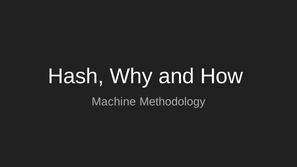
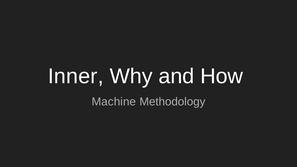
Hash: Hash -> Inner
